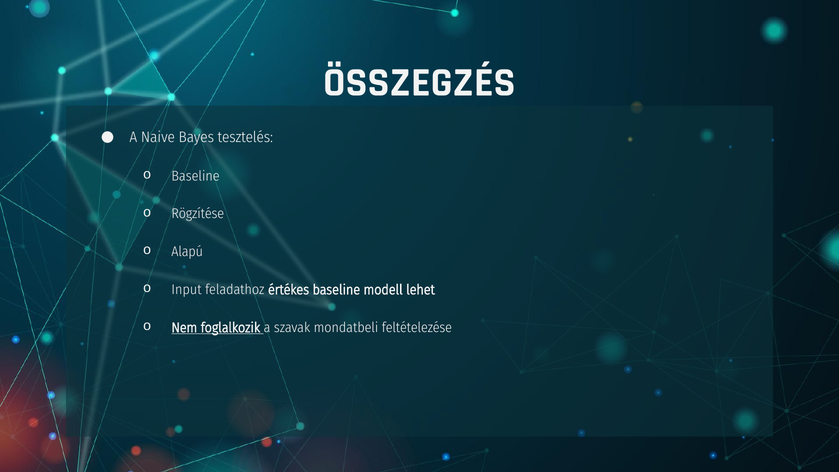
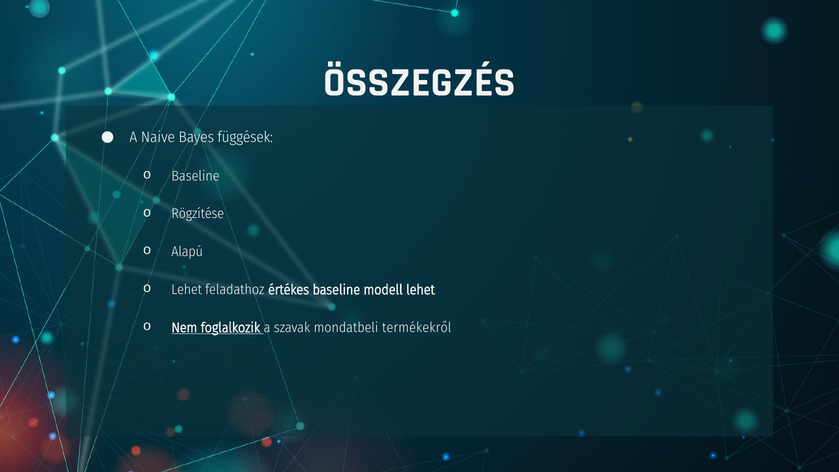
tesztelés: tesztelés -> függések
Input at (187, 290): Input -> Lehet
feltételezése: feltételezése -> termékekről
